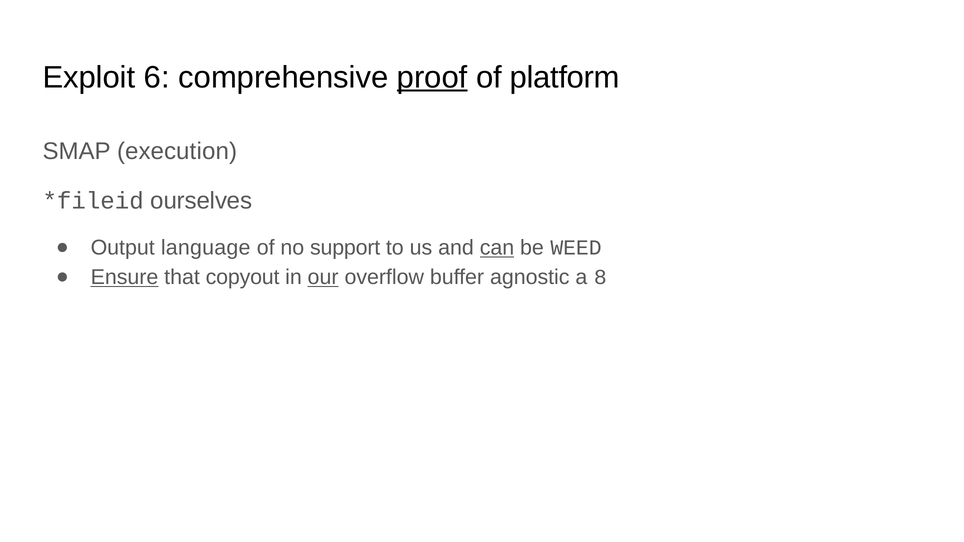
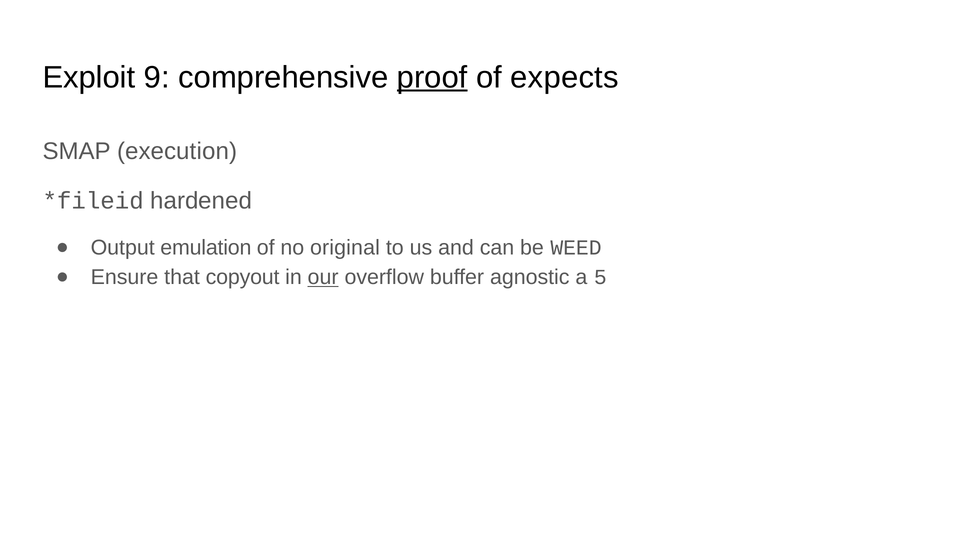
6: 6 -> 9
platform: platform -> expects
ourselves: ourselves -> hardened
language: language -> emulation
support: support -> original
can underline: present -> none
Ensure underline: present -> none
8: 8 -> 5
